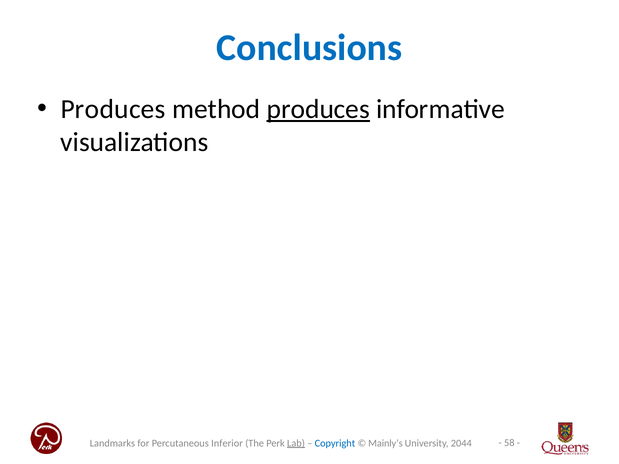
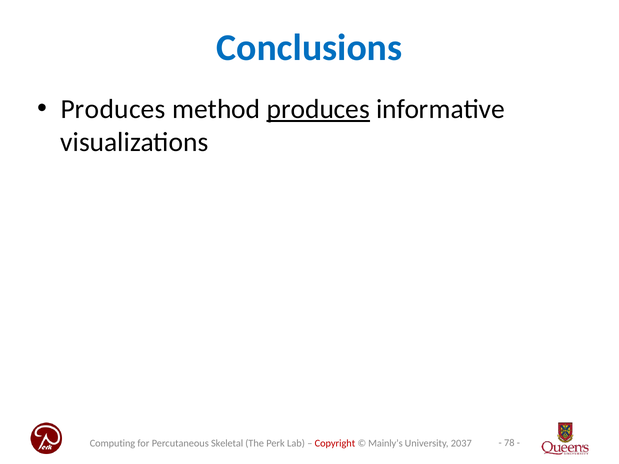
Landmarks: Landmarks -> Computing
Inferior: Inferior -> Skeletal
Lab underline: present -> none
Copyright colour: blue -> red
2044: 2044 -> 2037
58: 58 -> 78
